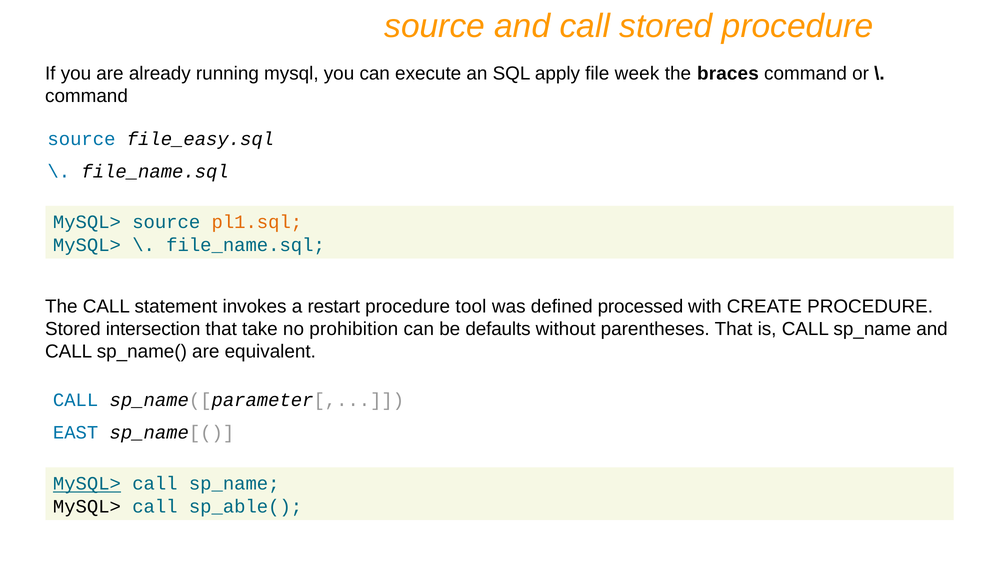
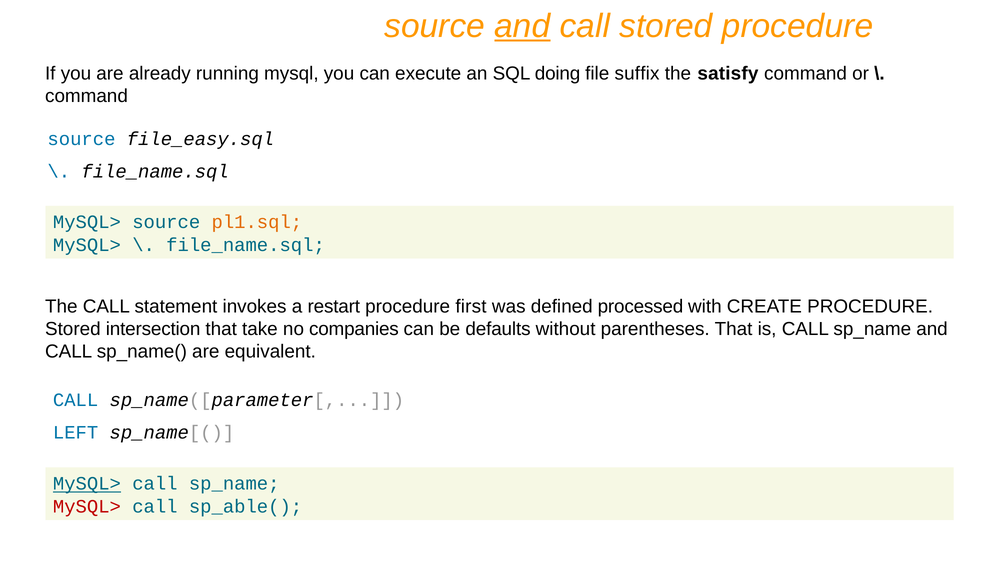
and at (522, 26) underline: none -> present
apply: apply -> doing
week: week -> suffix
braces: braces -> satisfy
tool: tool -> first
prohibition: prohibition -> companies
EAST: EAST -> LEFT
MySQL> at (87, 507) colour: black -> red
